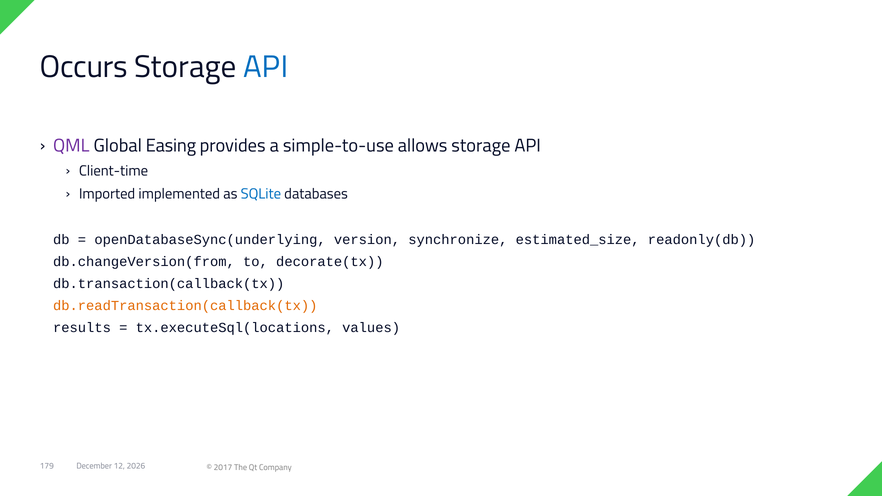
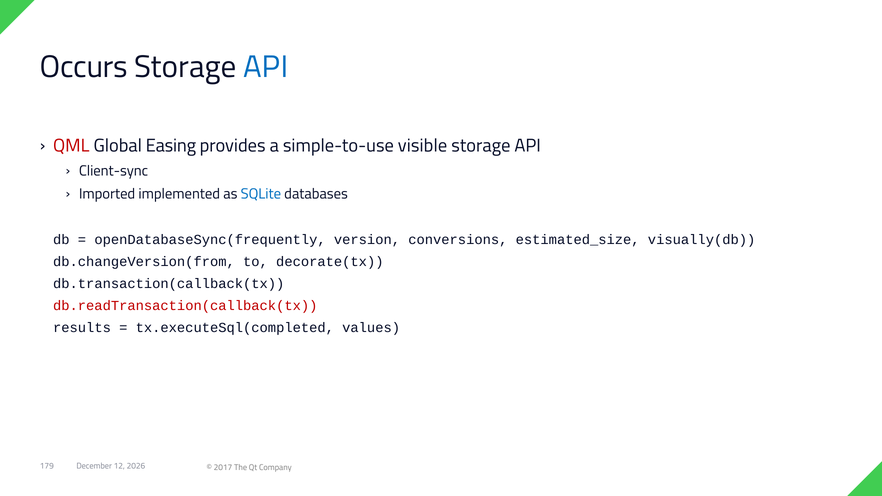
QML colour: purple -> red
allows: allows -> visible
Client-time: Client-time -> Client-sync
openDatabaseSync(underlying: openDatabaseSync(underlying -> openDatabaseSync(frequently
synchronize: synchronize -> conversions
readonly(db: readonly(db -> visually(db
db.readTransaction(callback(tx colour: orange -> red
tx.executeSql(locations: tx.executeSql(locations -> tx.executeSql(completed
